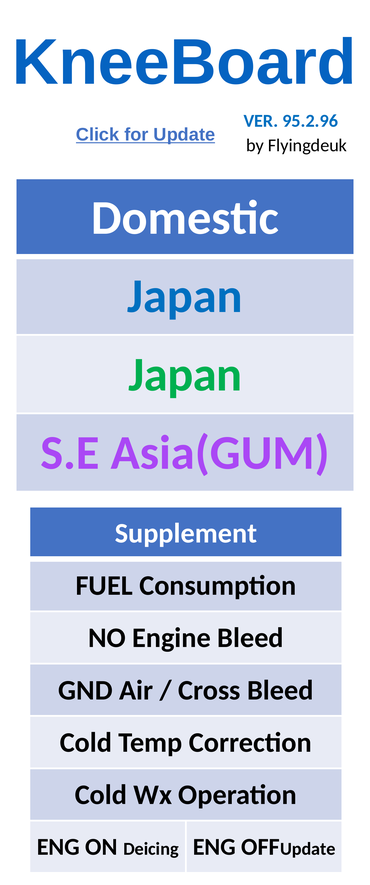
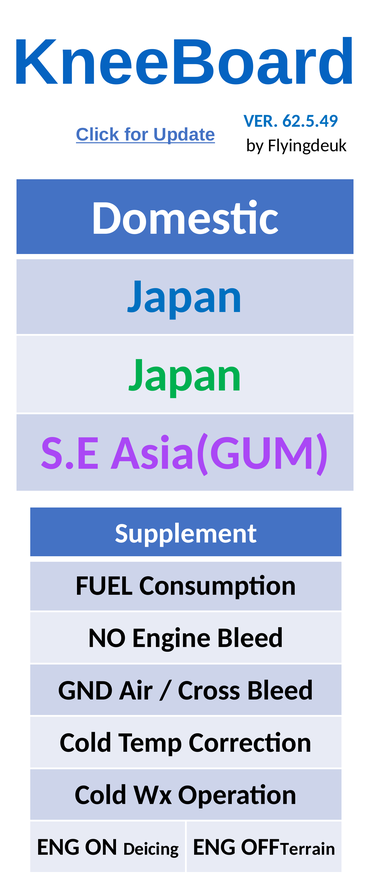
95.2.96: 95.2.96 -> 62.5.49
Update at (308, 849): Update -> Terrain
